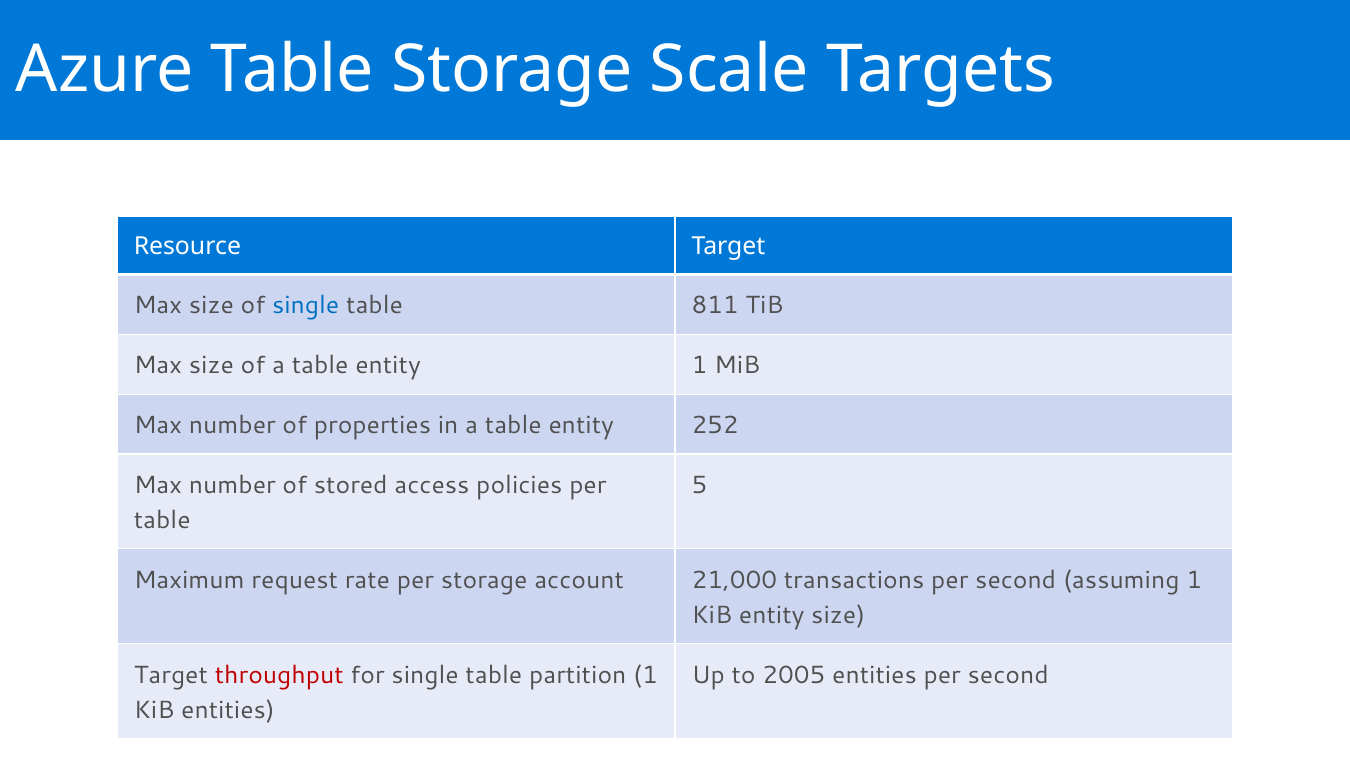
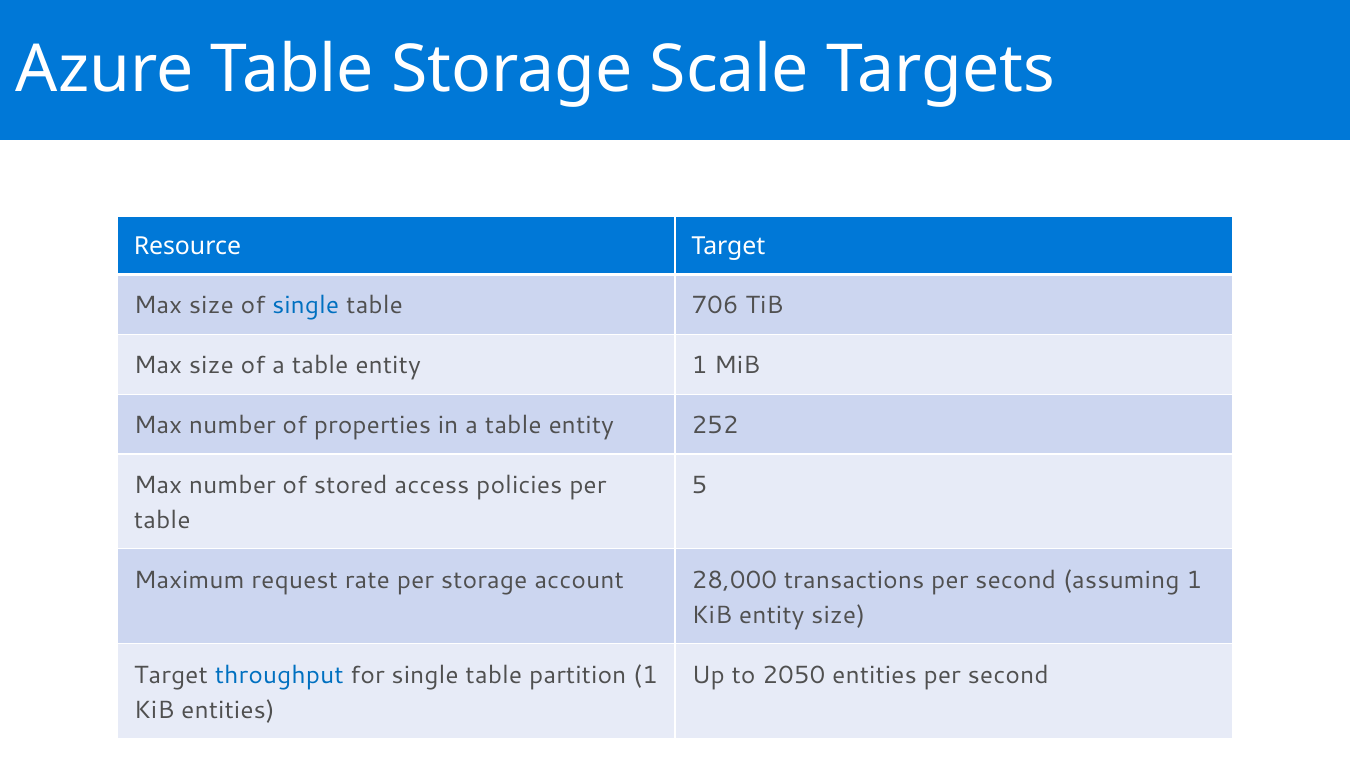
811: 811 -> 706
21,000: 21,000 -> 28,000
throughput colour: red -> blue
2005: 2005 -> 2050
